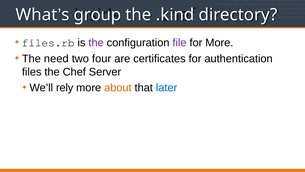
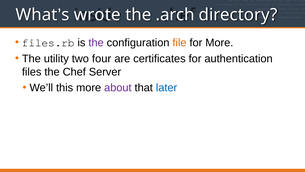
group: group -> wrote
.kind: .kind -> .arch
file colour: purple -> orange
need: need -> utility
rely: rely -> this
about colour: orange -> purple
